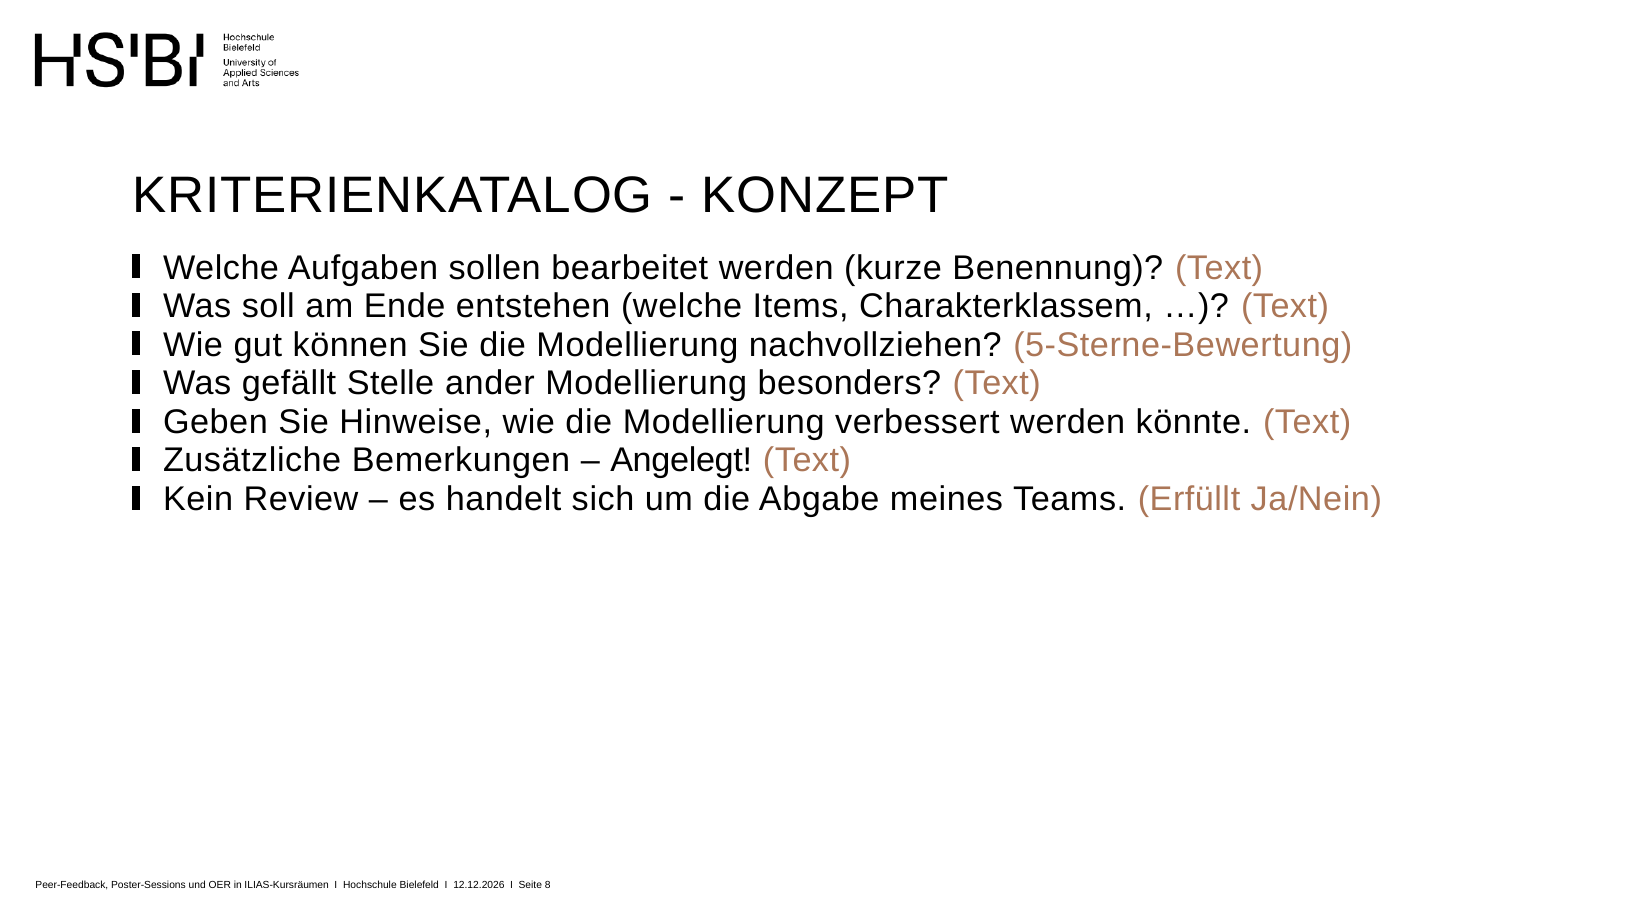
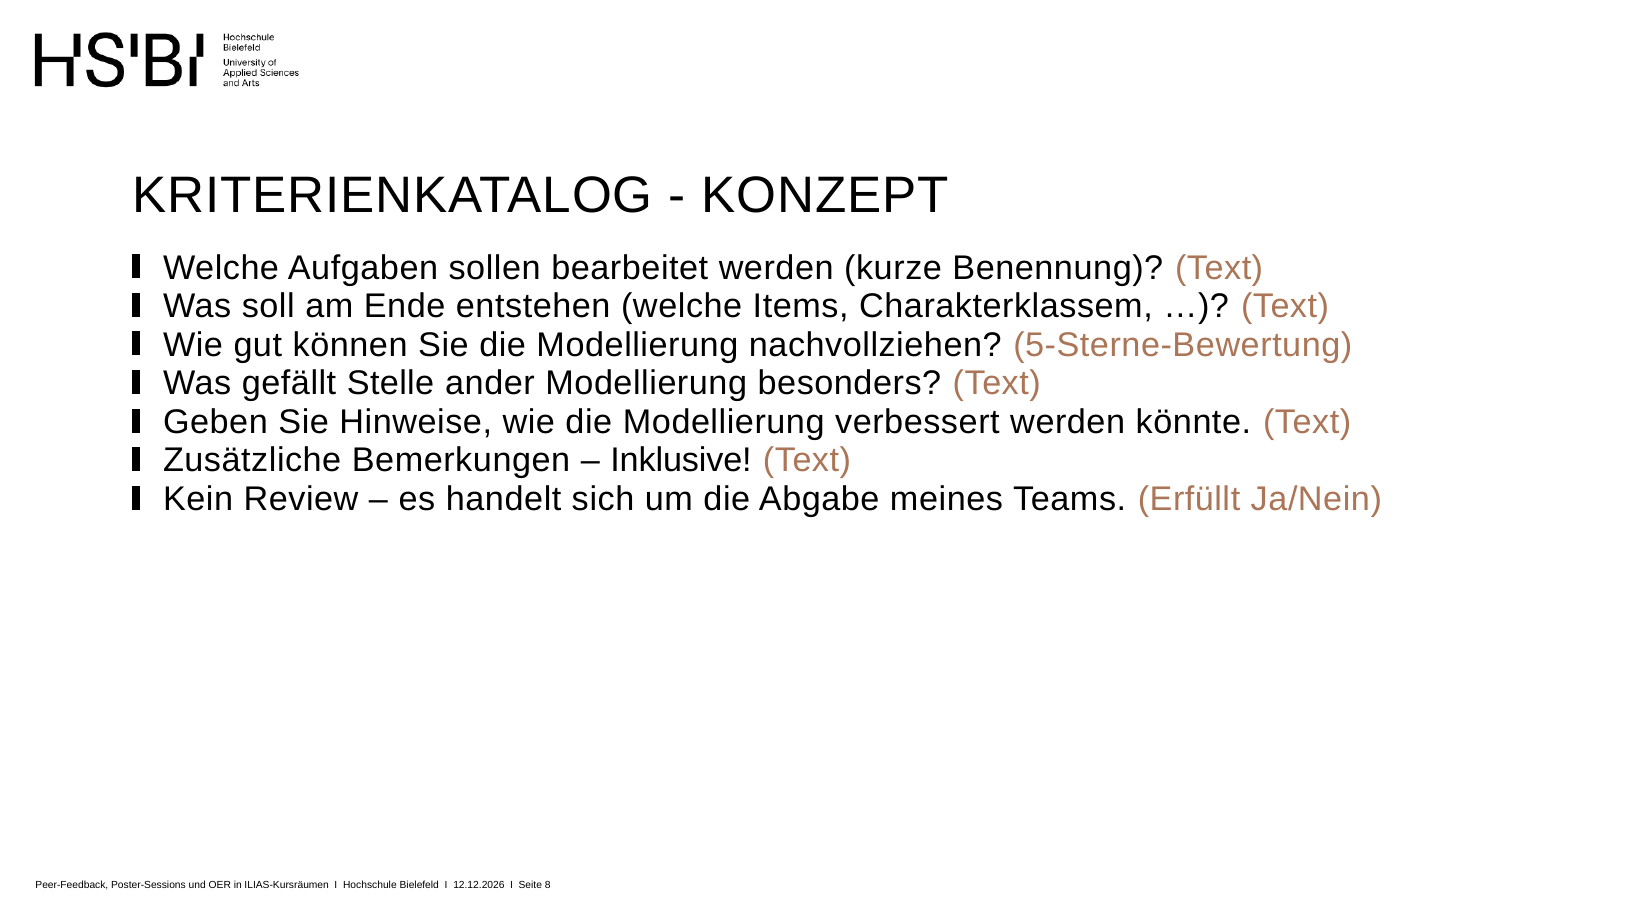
Angelegt: Angelegt -> Inklusive
